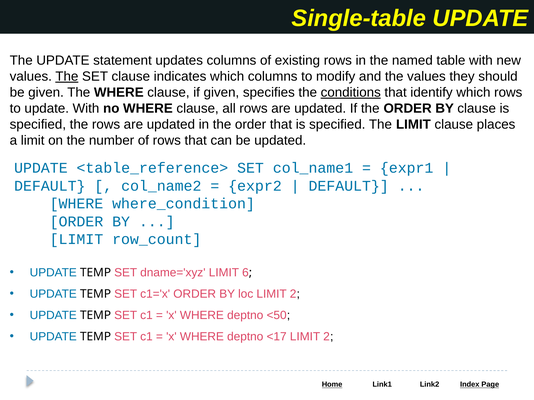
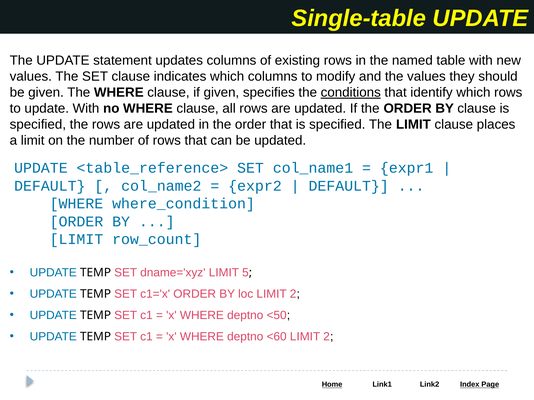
The at (67, 77) underline: present -> none
6: 6 -> 5
<17: <17 -> <60
